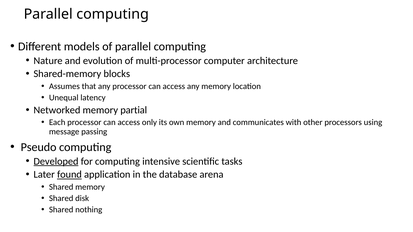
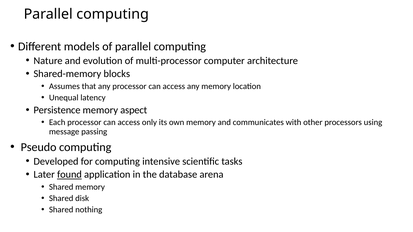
Networked: Networked -> Persistence
partial: partial -> aspect
Developed underline: present -> none
